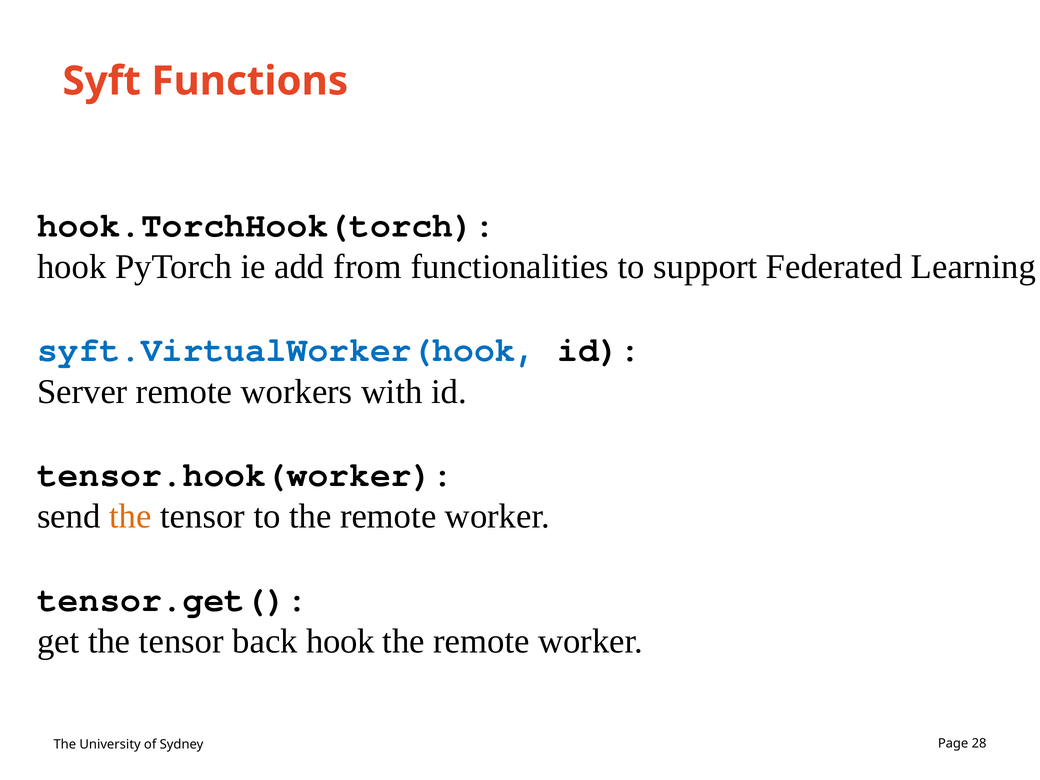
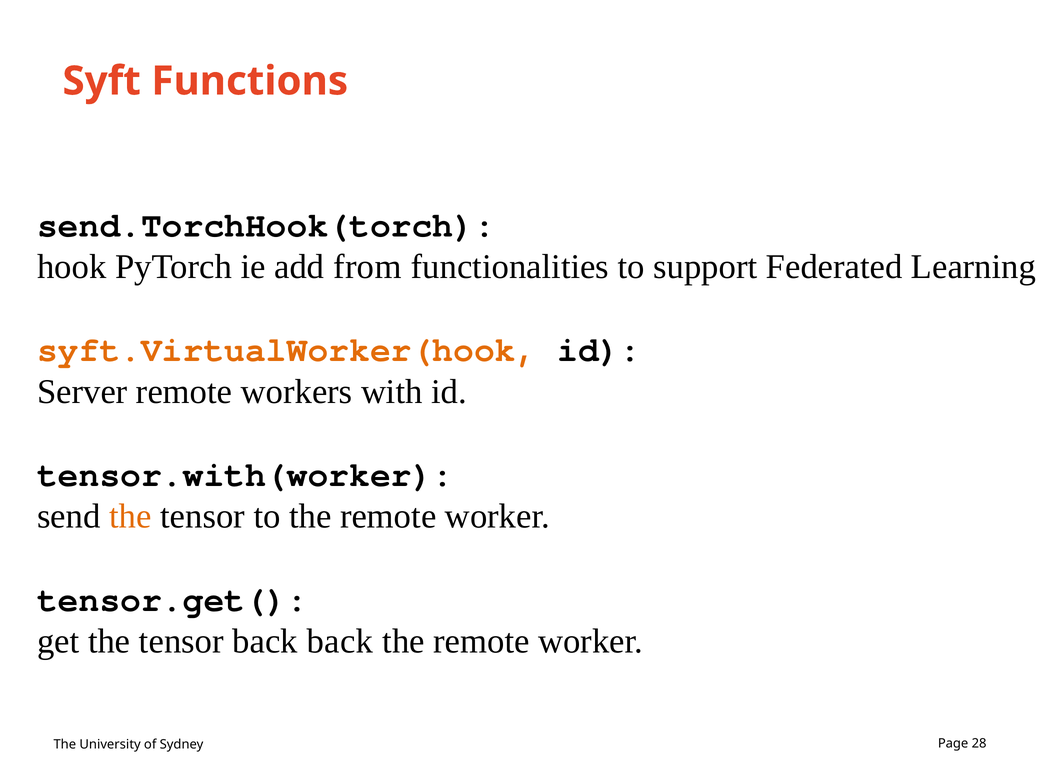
hook.TorchHook(torch: hook.TorchHook(torch -> send.TorchHook(torch
syft.VirtualWorker(hook colour: blue -> orange
tensor.hook(worker: tensor.hook(worker -> tensor.with(worker
back hook: hook -> back
